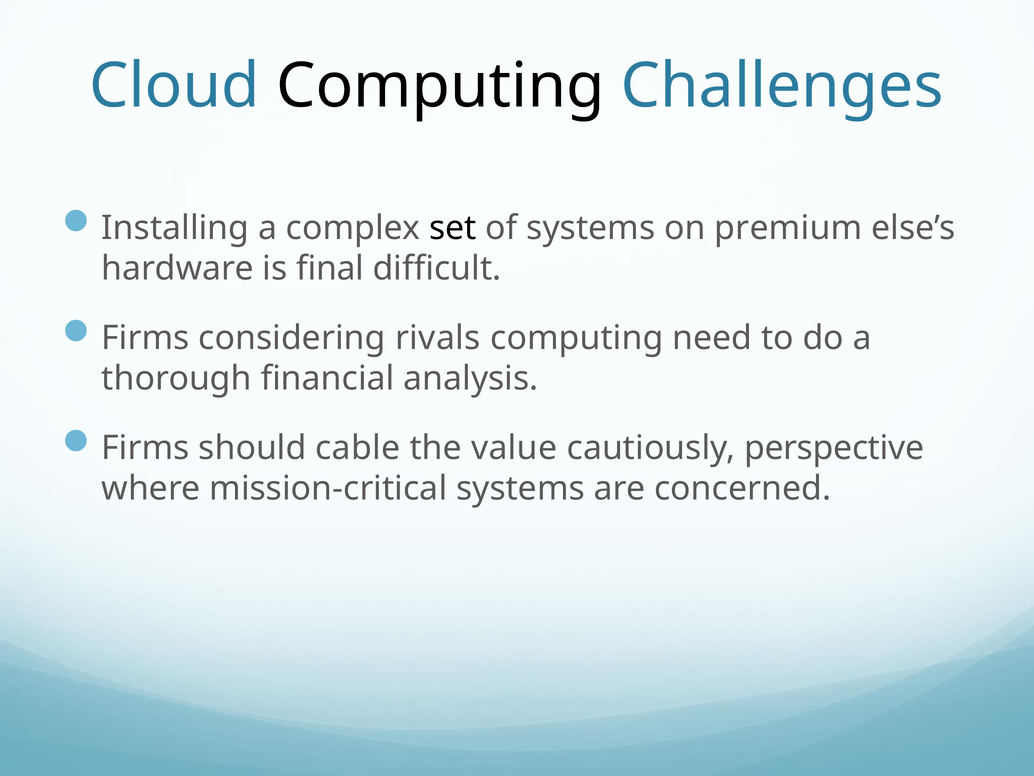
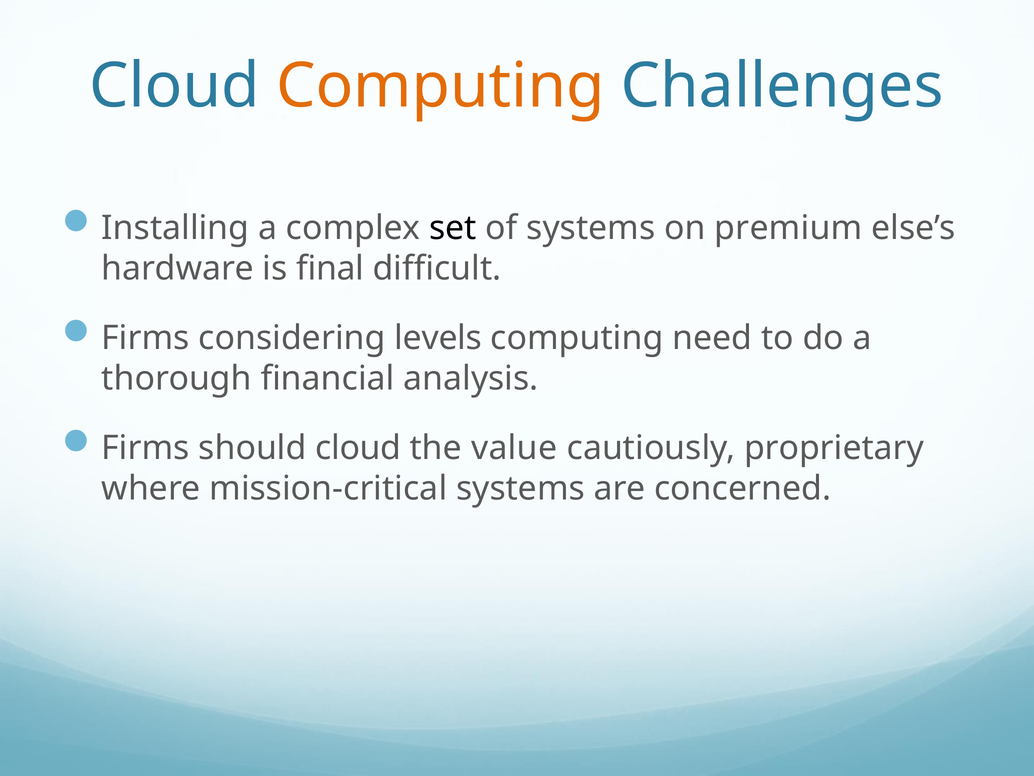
Computing at (440, 86) colour: black -> orange
rivals: rivals -> levels
should cable: cable -> cloud
perspective: perspective -> proprietary
